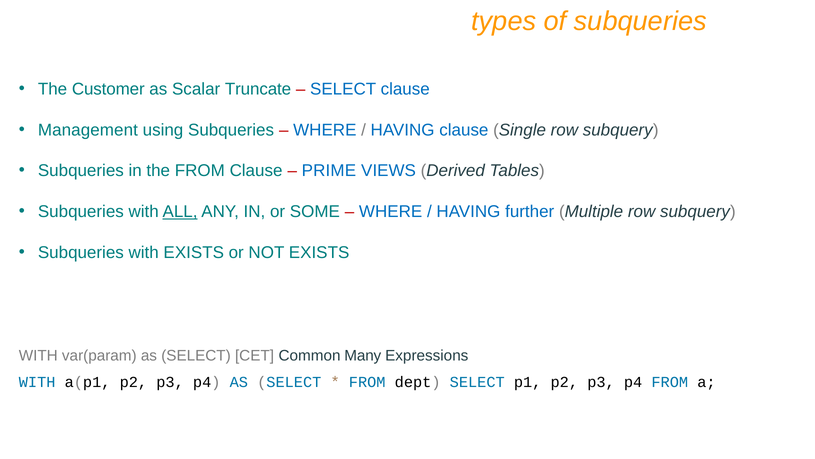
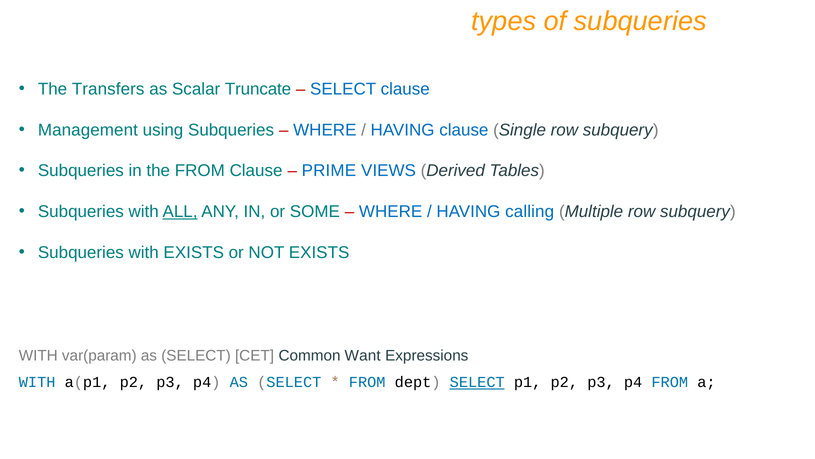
Customer: Customer -> Transfers
further: further -> calling
Many: Many -> Want
SELECT at (477, 382) underline: none -> present
